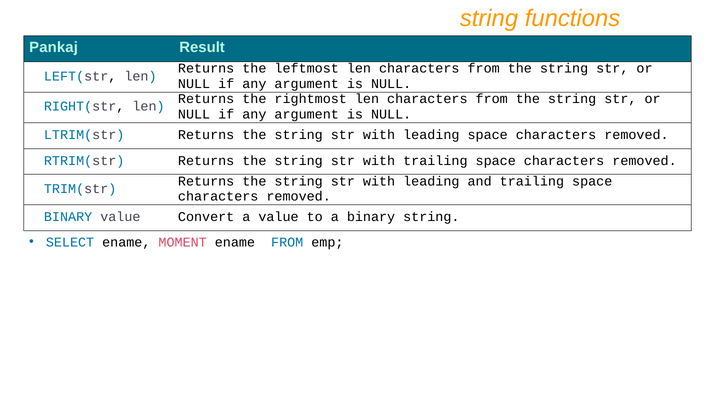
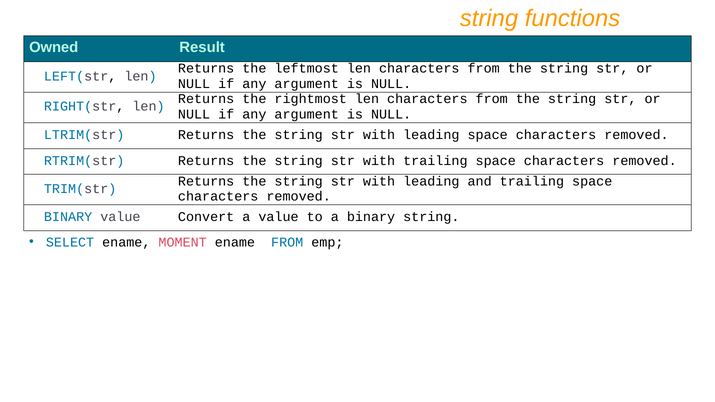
Pankaj: Pankaj -> Owned
